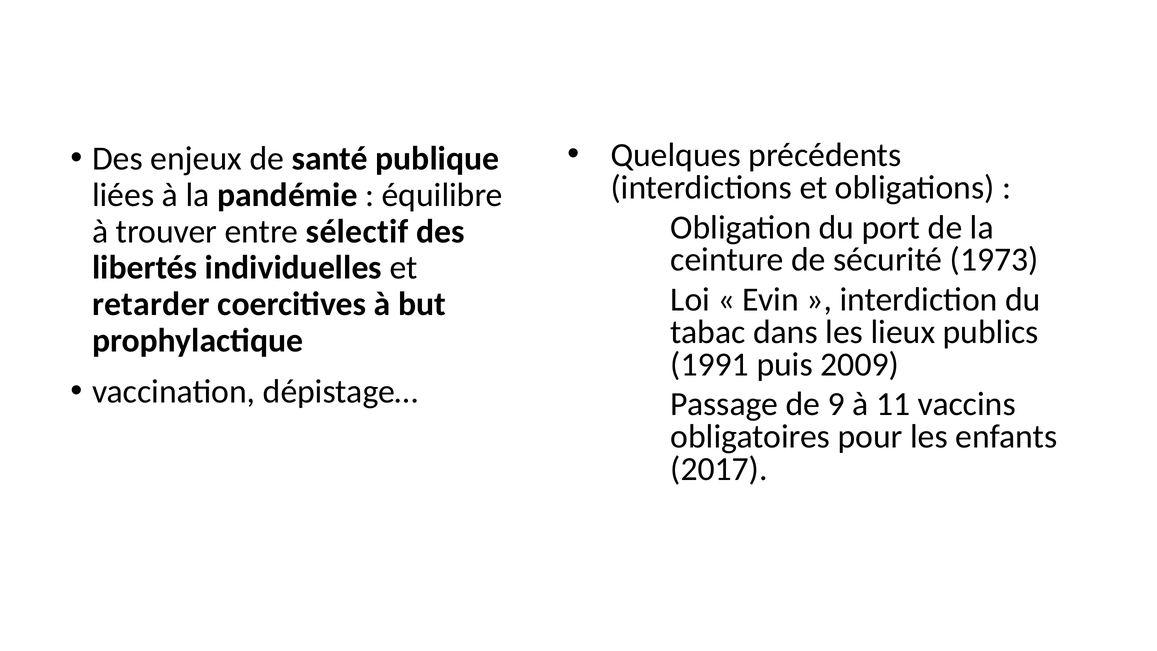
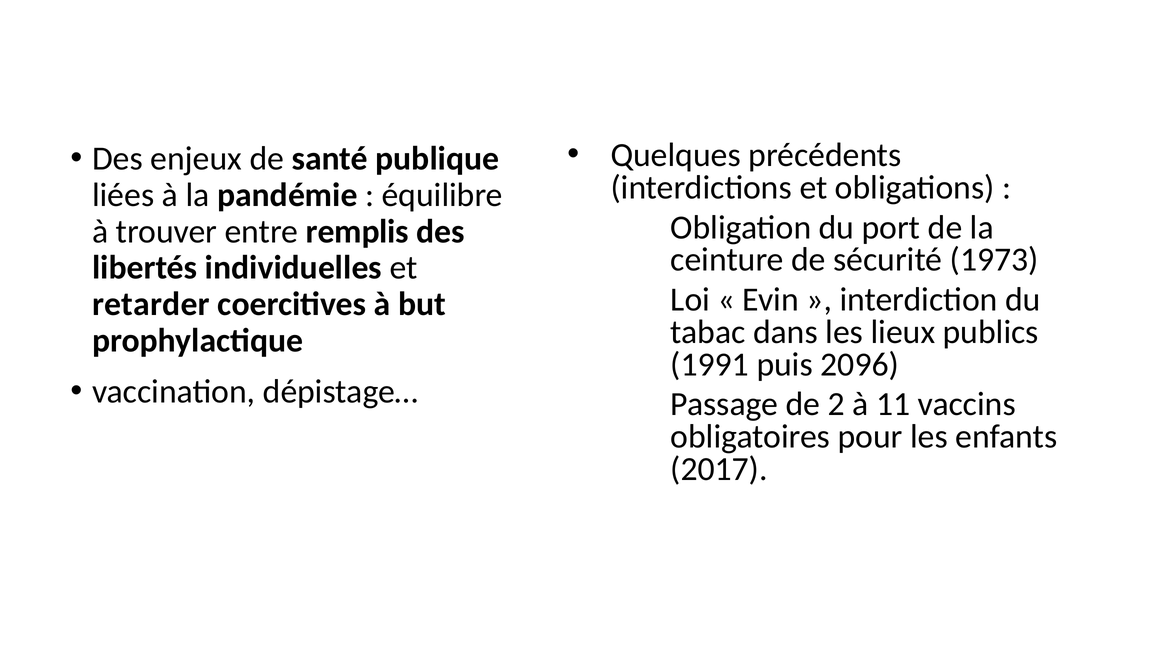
sélectif: sélectif -> remplis
2009: 2009 -> 2096
9: 9 -> 2
